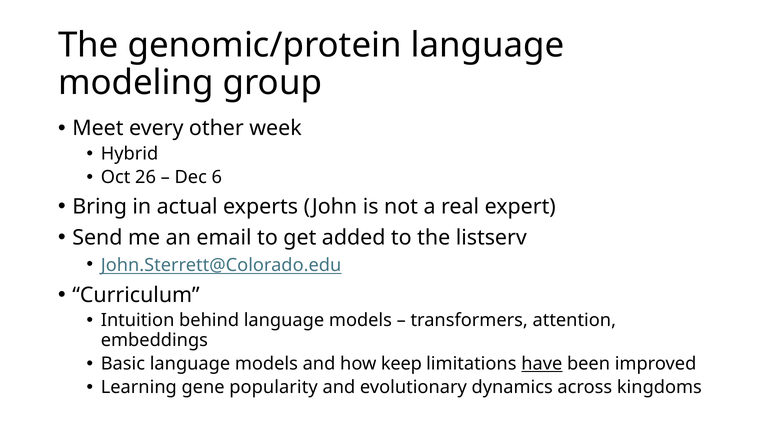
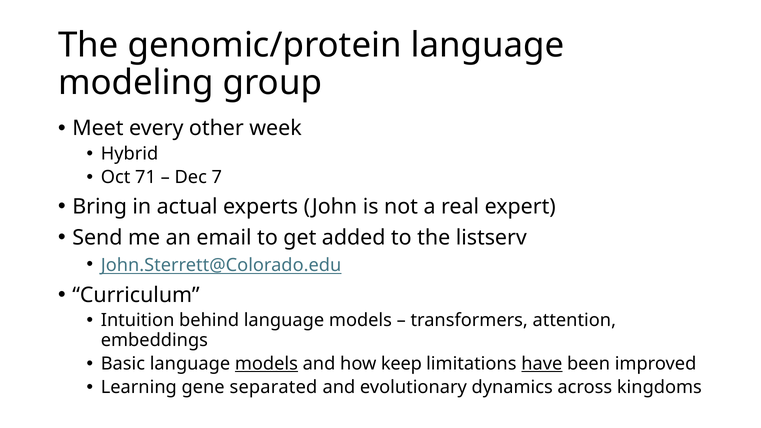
26: 26 -> 71
6: 6 -> 7
models at (266, 364) underline: none -> present
popularity: popularity -> separated
